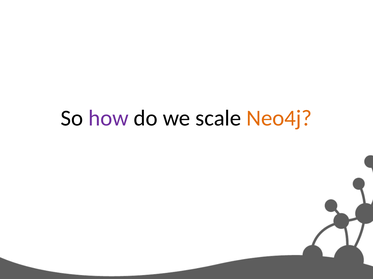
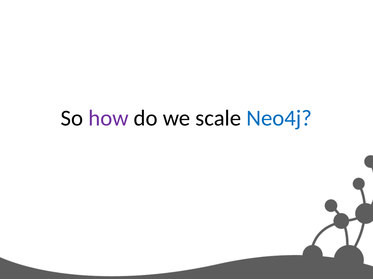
Neo4j colour: orange -> blue
